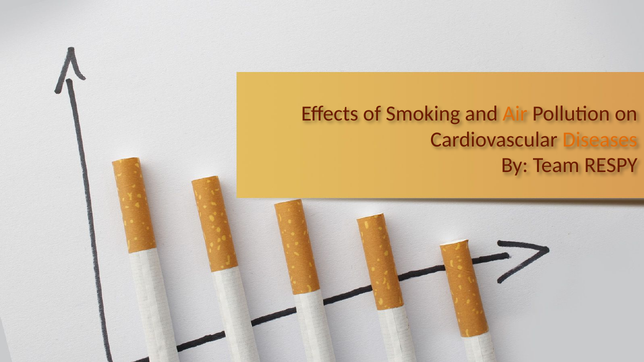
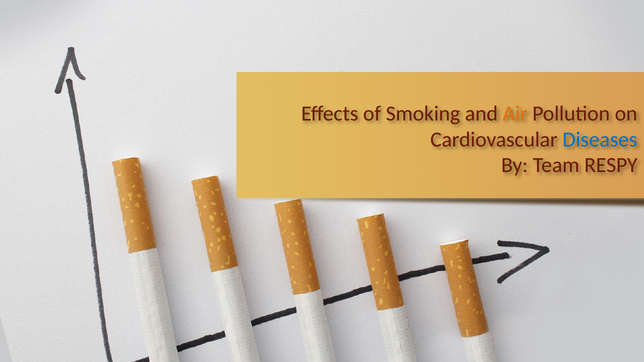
Diseases colour: orange -> blue
